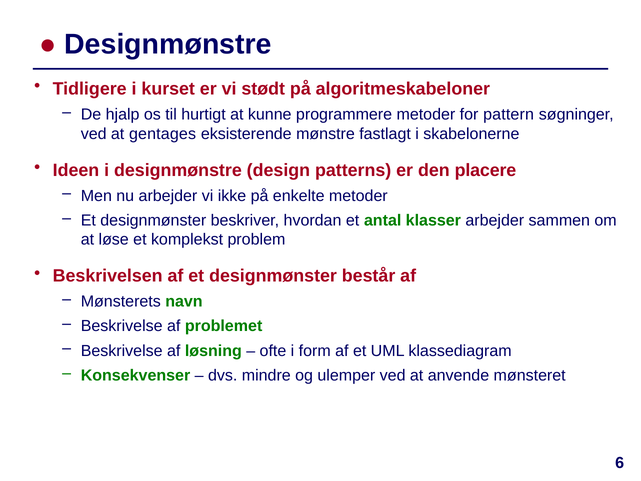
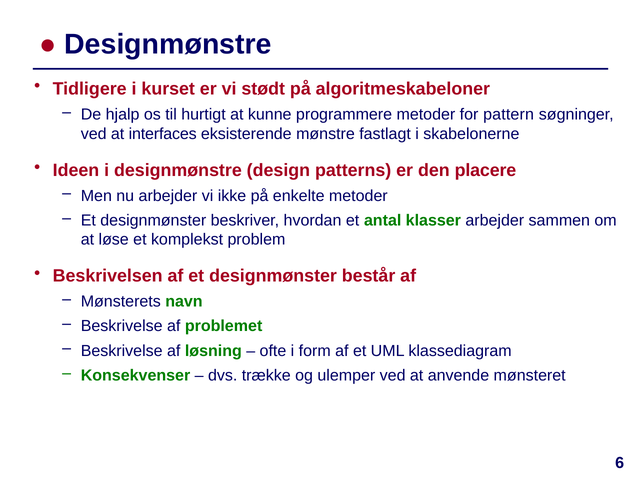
gentages: gentages -> interfaces
mindre: mindre -> trække
